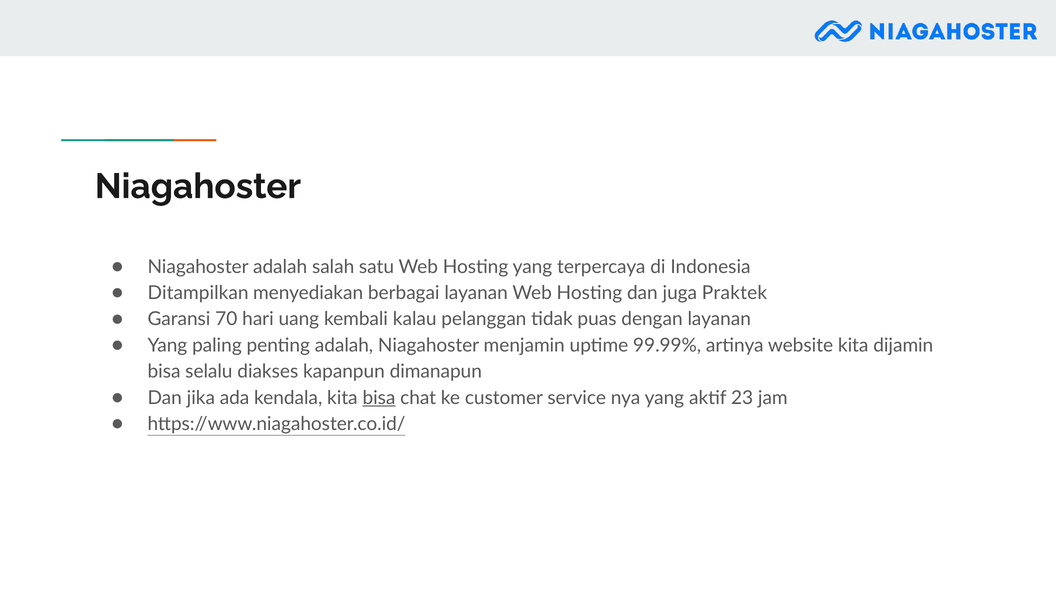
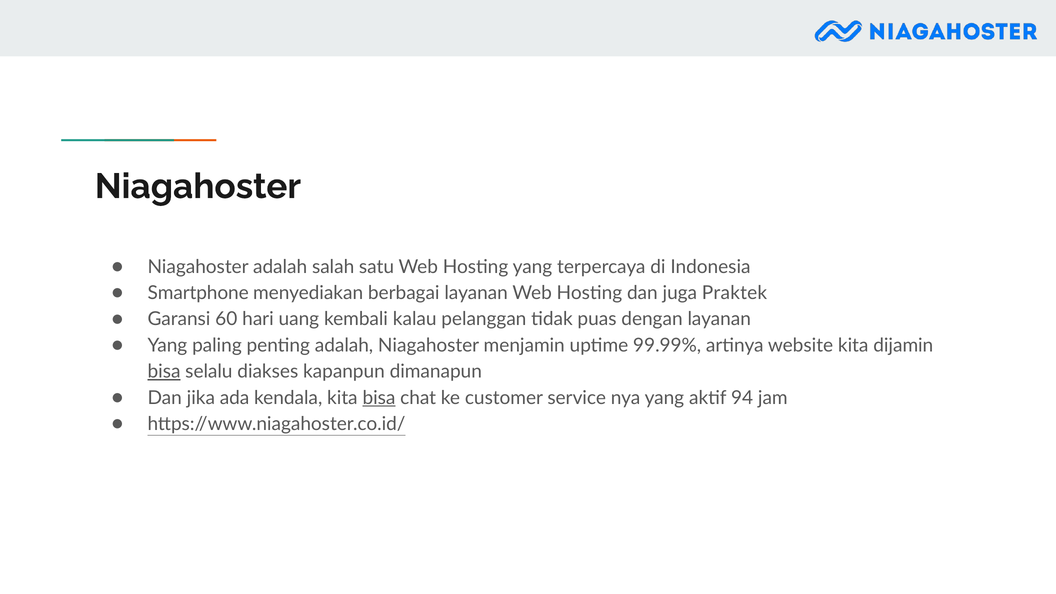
Ditampilkan: Ditampilkan -> Smartphone
70: 70 -> 60
bisa at (164, 372) underline: none -> present
23: 23 -> 94
